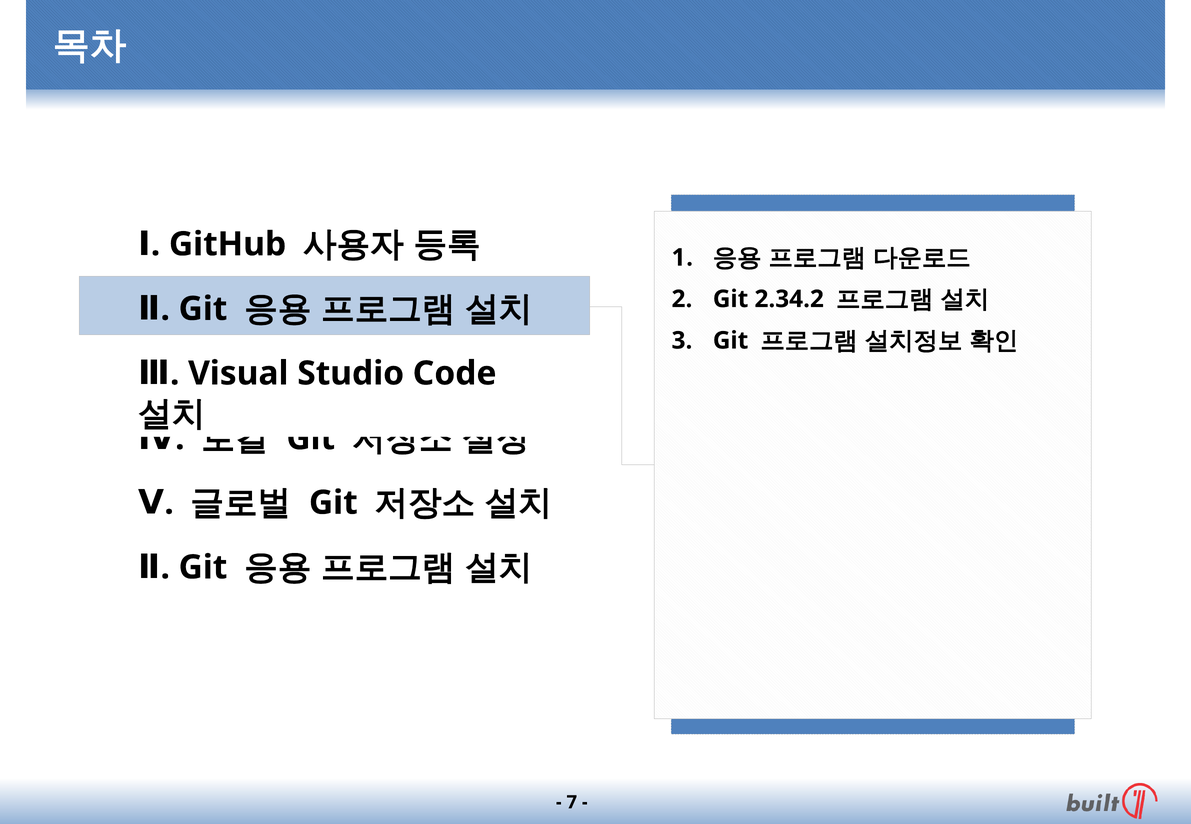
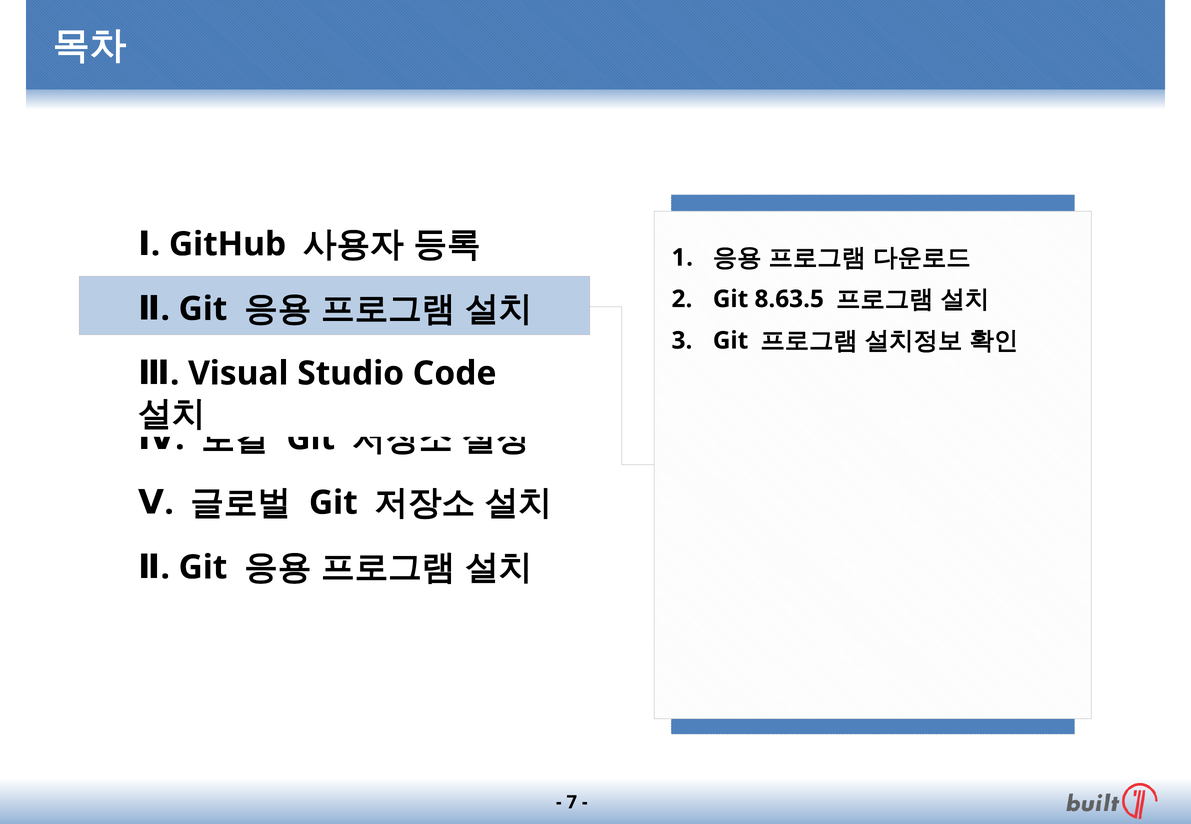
2.34.2: 2.34.2 -> 8.63.5
